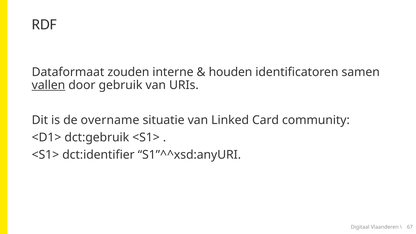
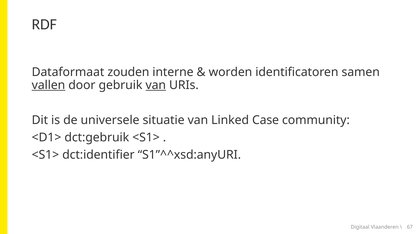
houden: houden -> worden
van at (156, 85) underline: none -> present
overname: overname -> universele
Card: Card -> Case
